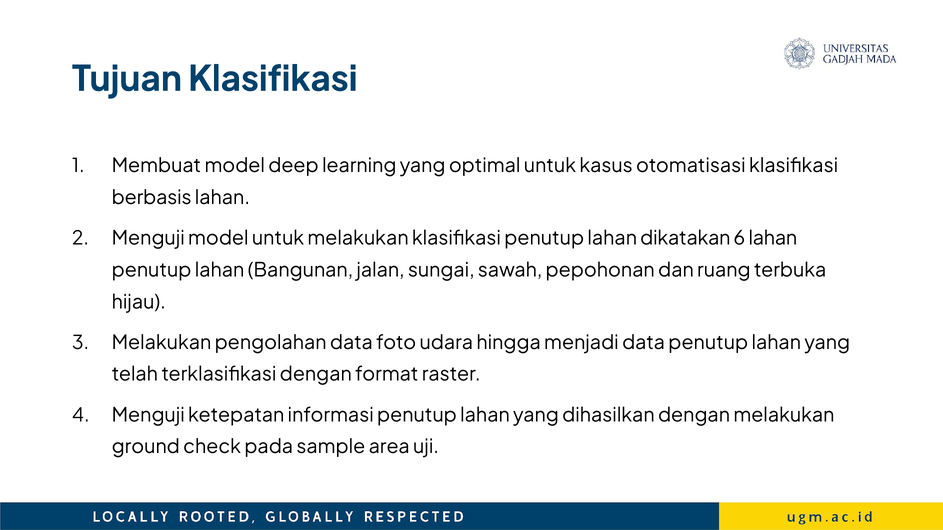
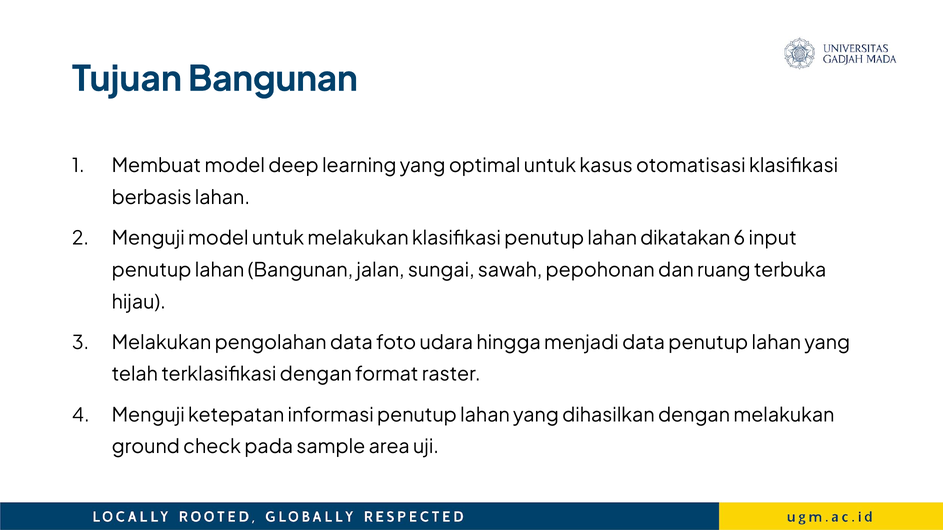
Tujuan Klasifikasi: Klasifikasi -> Bangunan
6 lahan: lahan -> input
